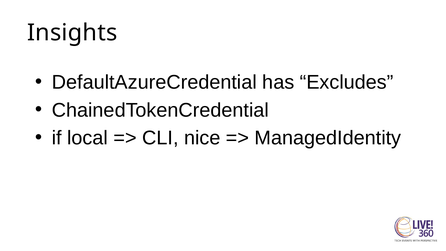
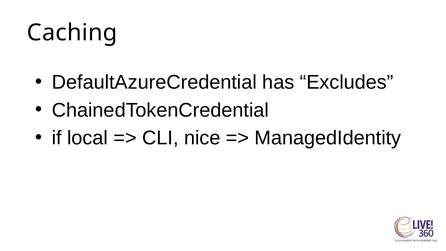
Insights: Insights -> Caching
